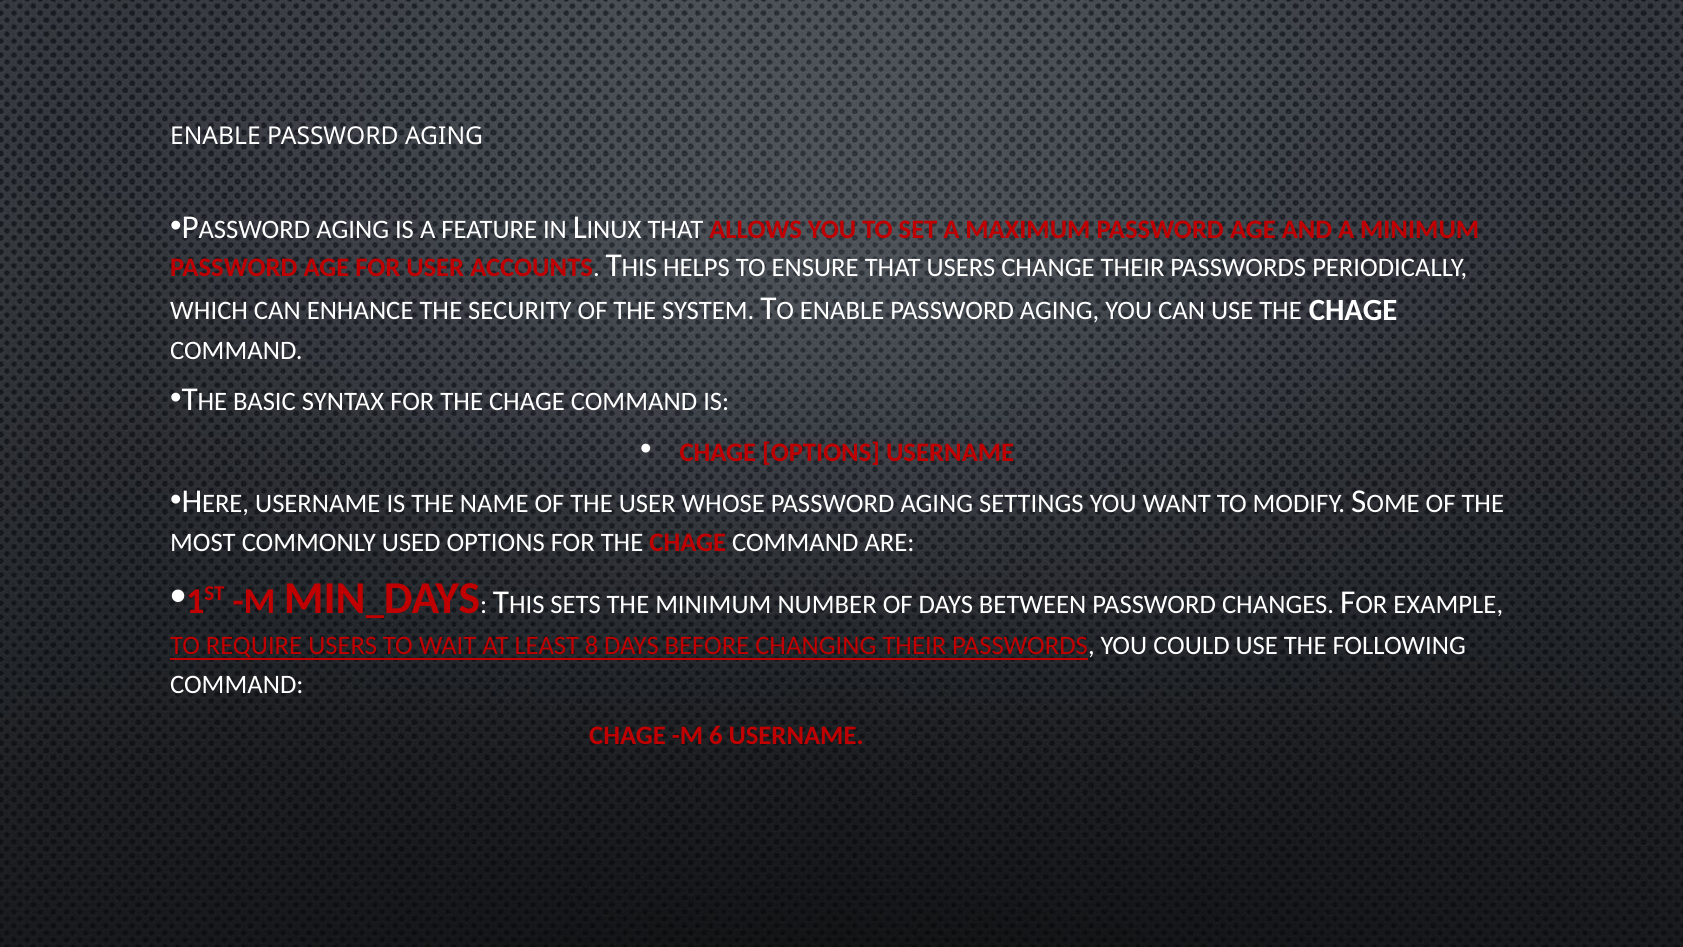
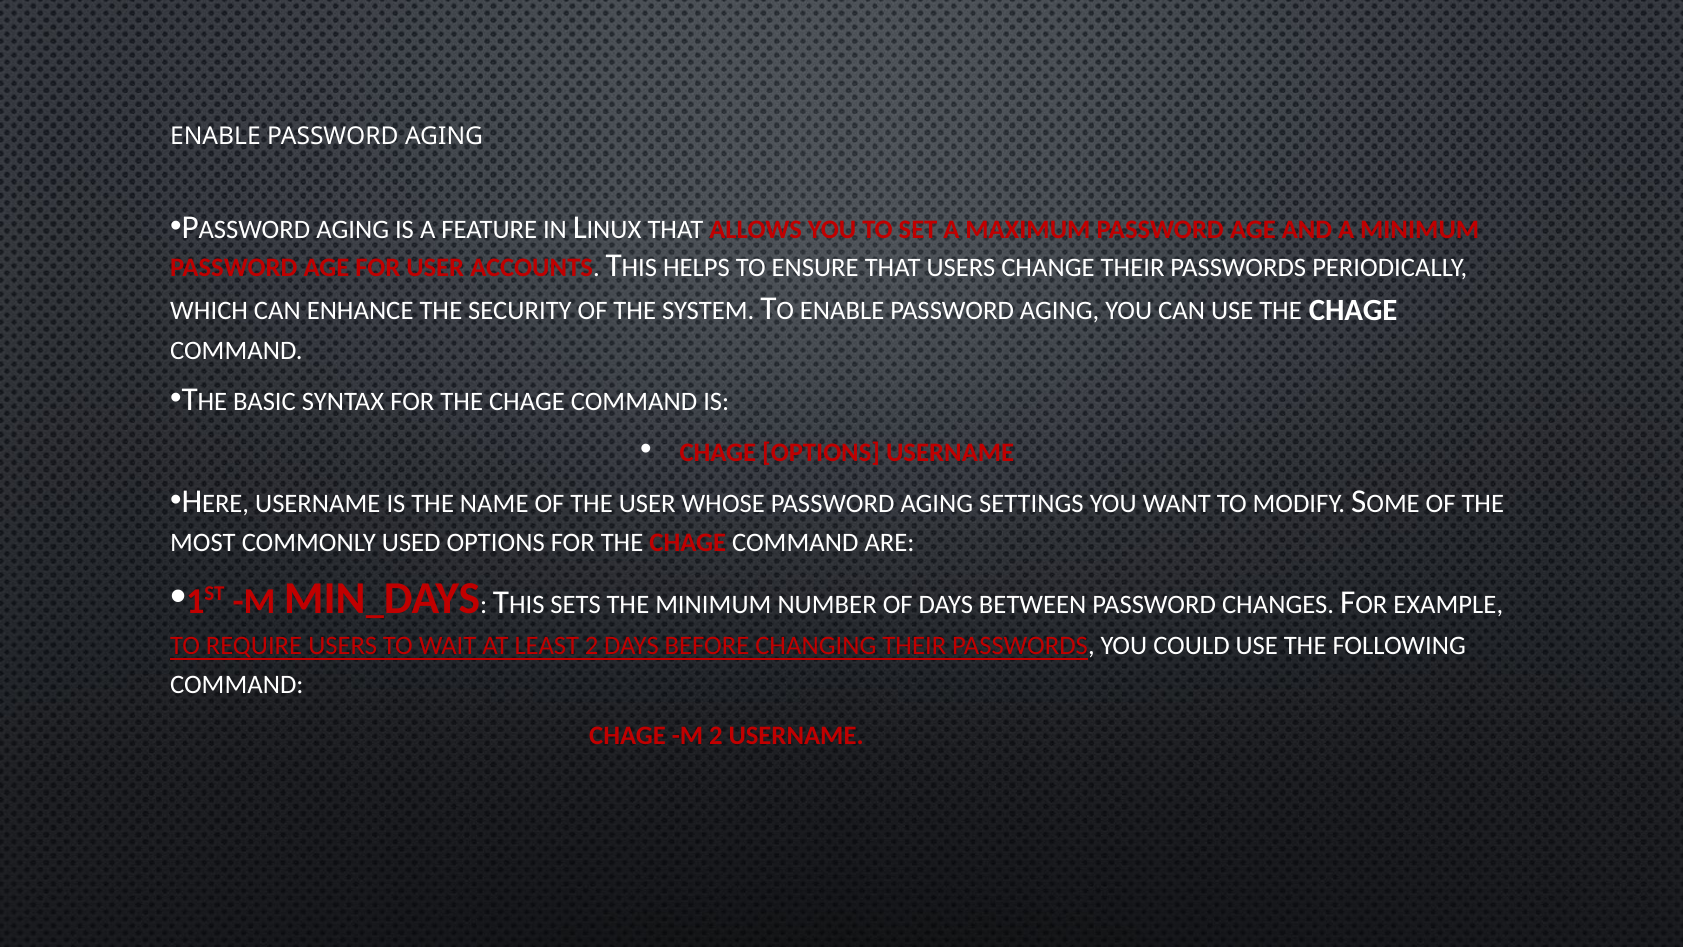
LEAST 8: 8 -> 2
M 6: 6 -> 2
